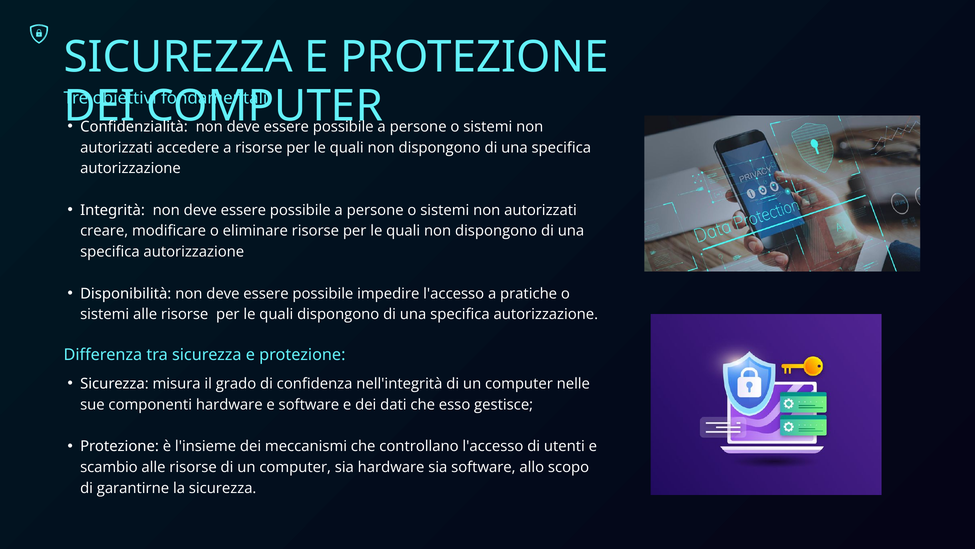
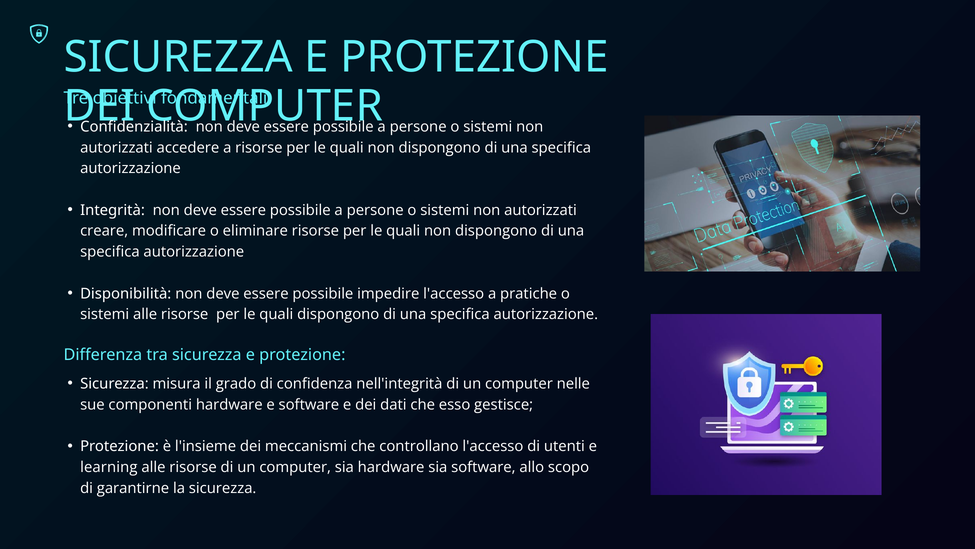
scambio: scambio -> learning
